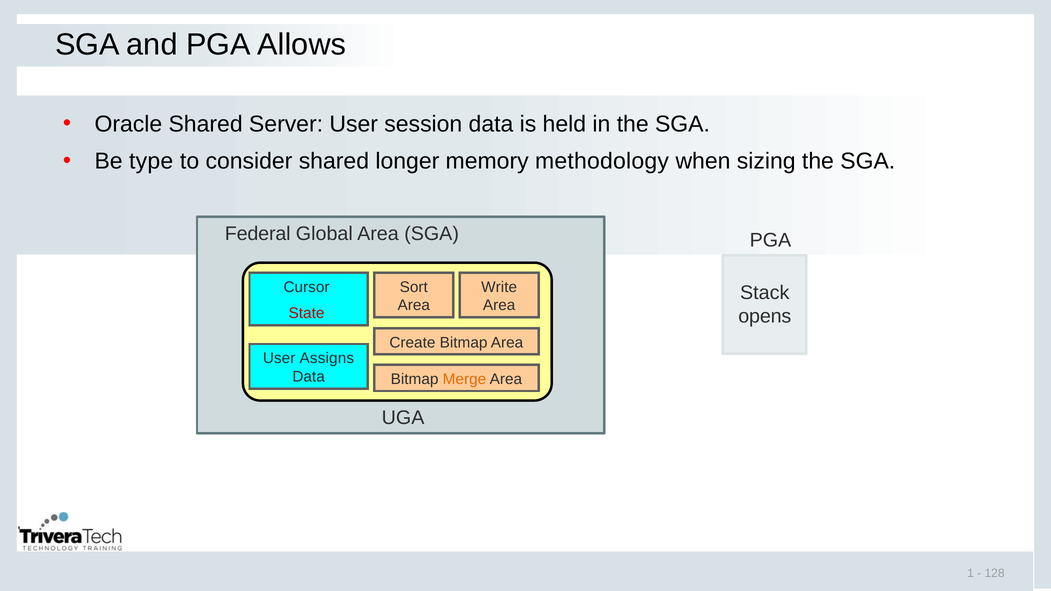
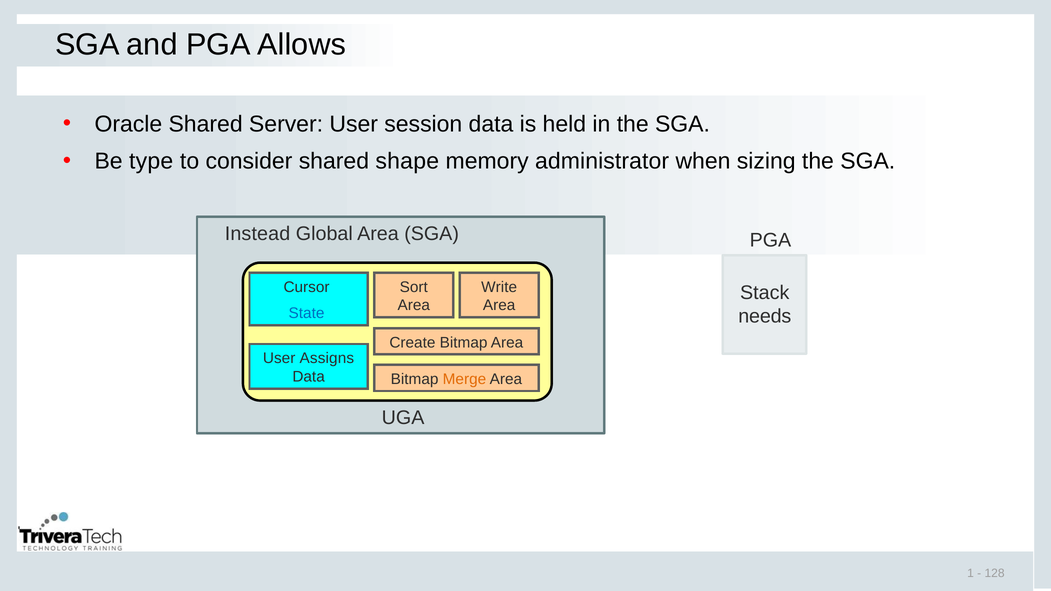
longer: longer -> shape
methodology: methodology -> administrator
Federal: Federal -> Instead
State colour: red -> blue
opens: opens -> needs
